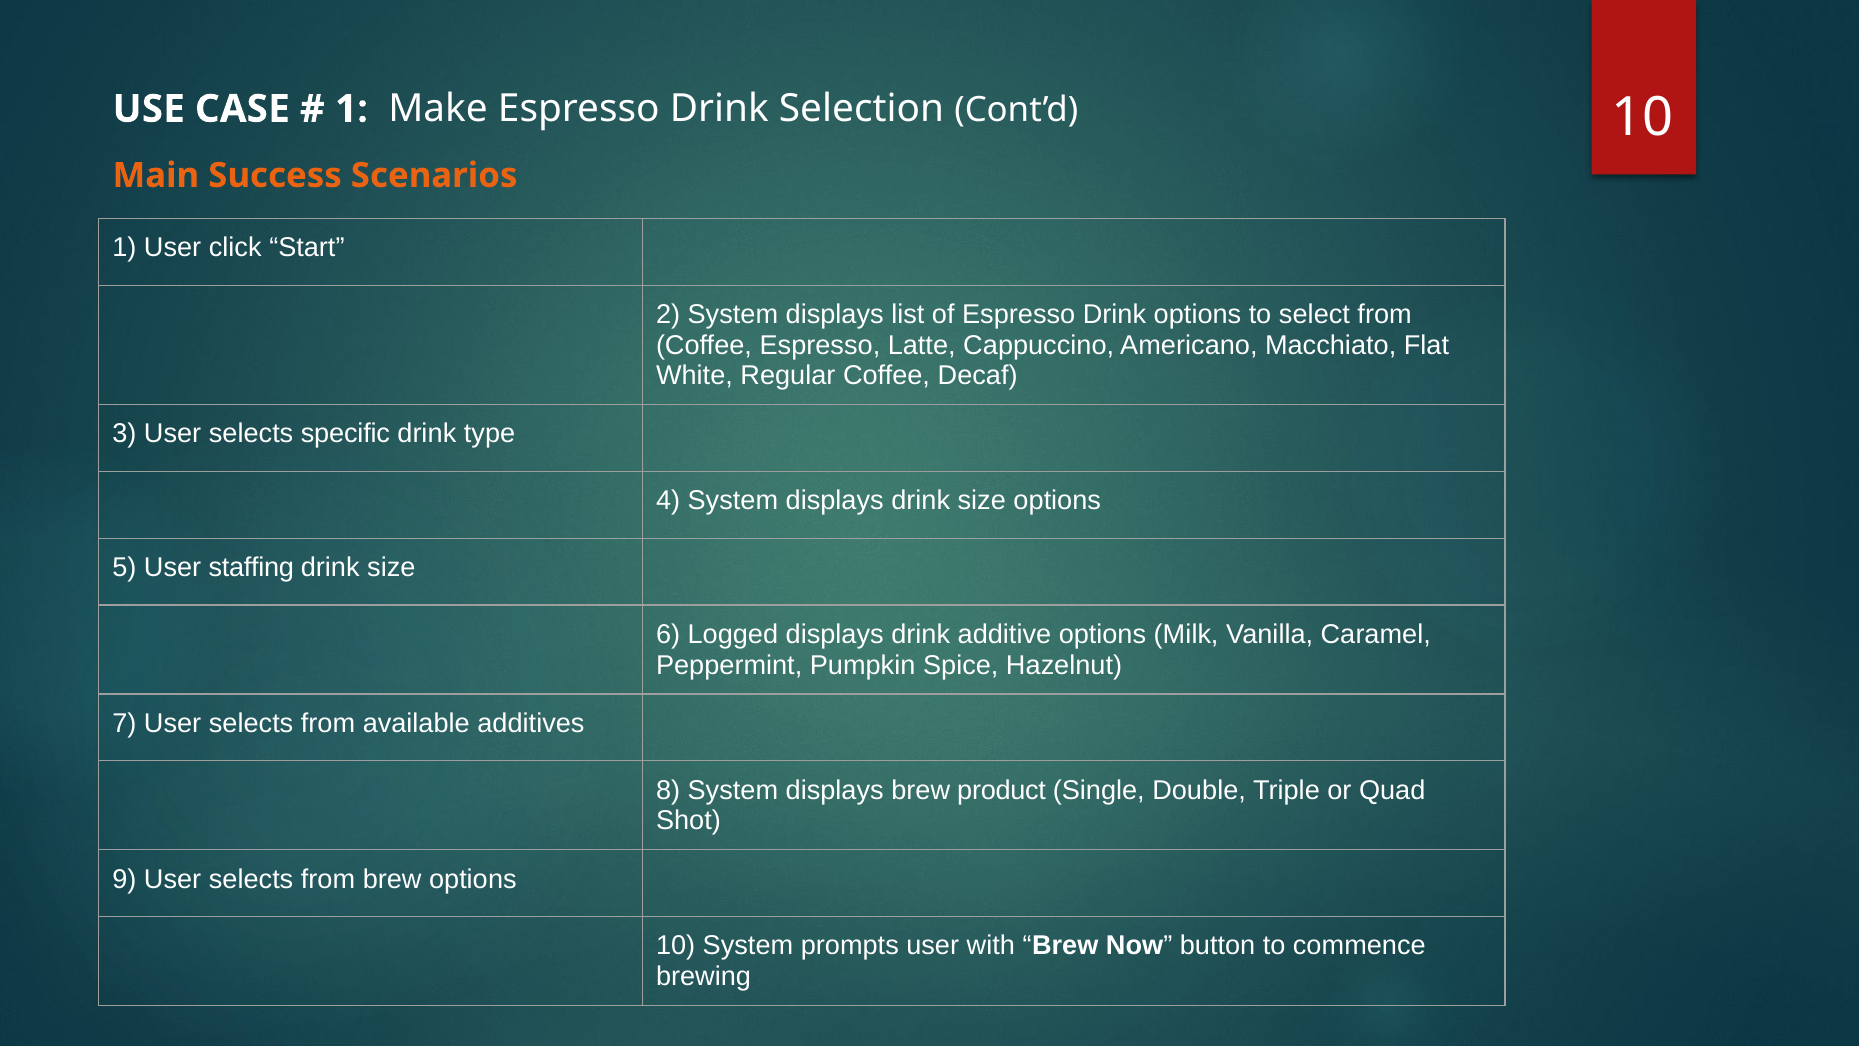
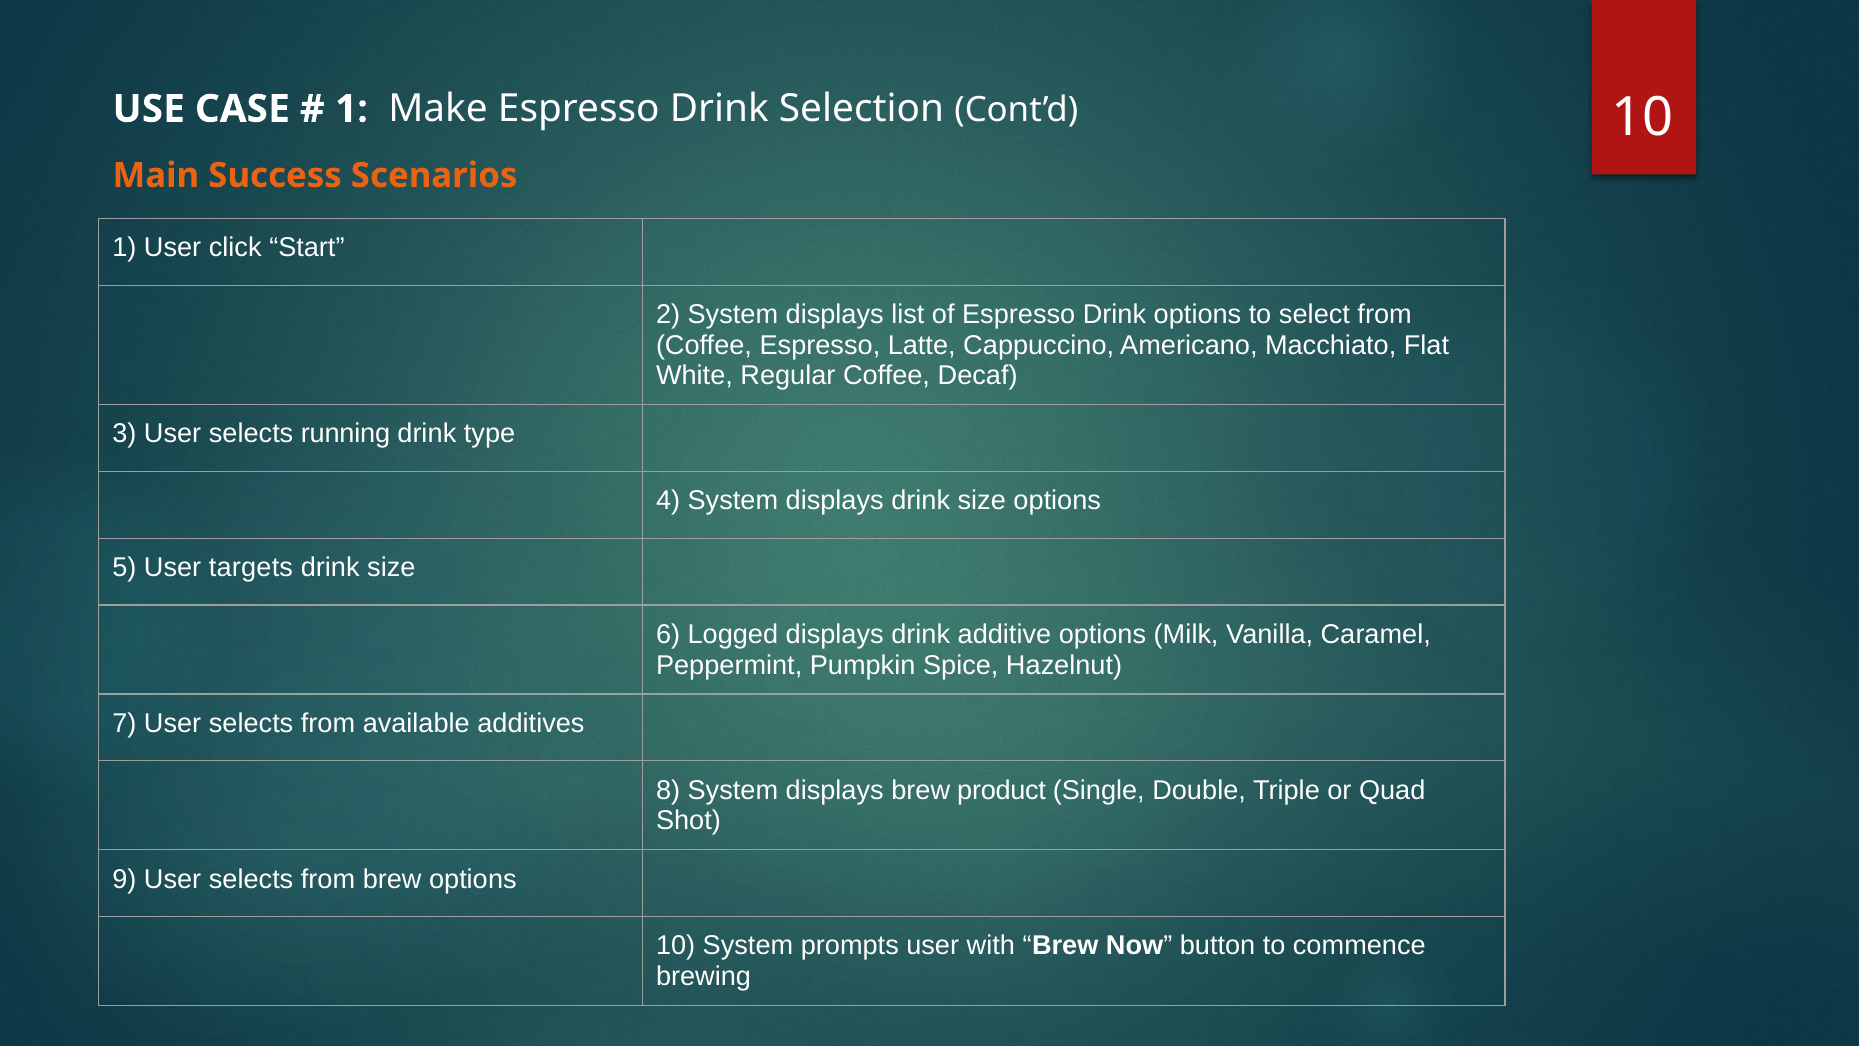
specific: specific -> running
staffing: staffing -> targets
